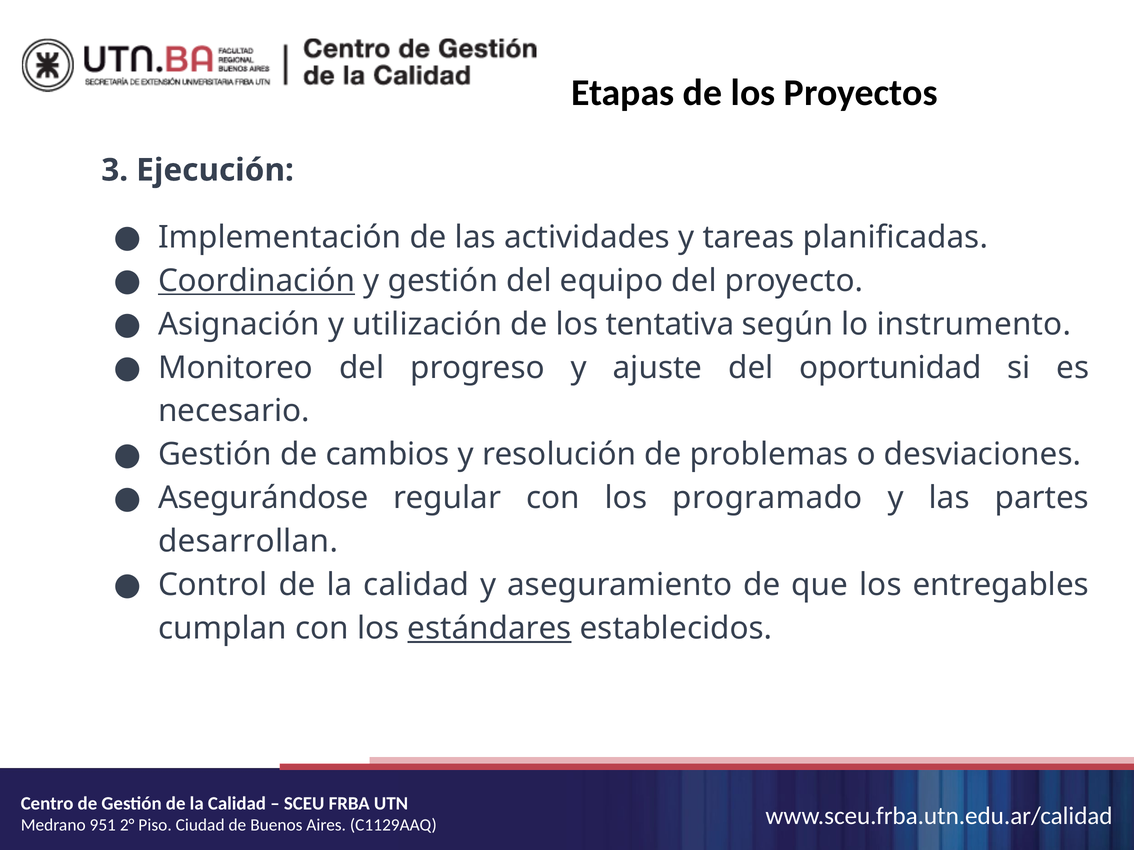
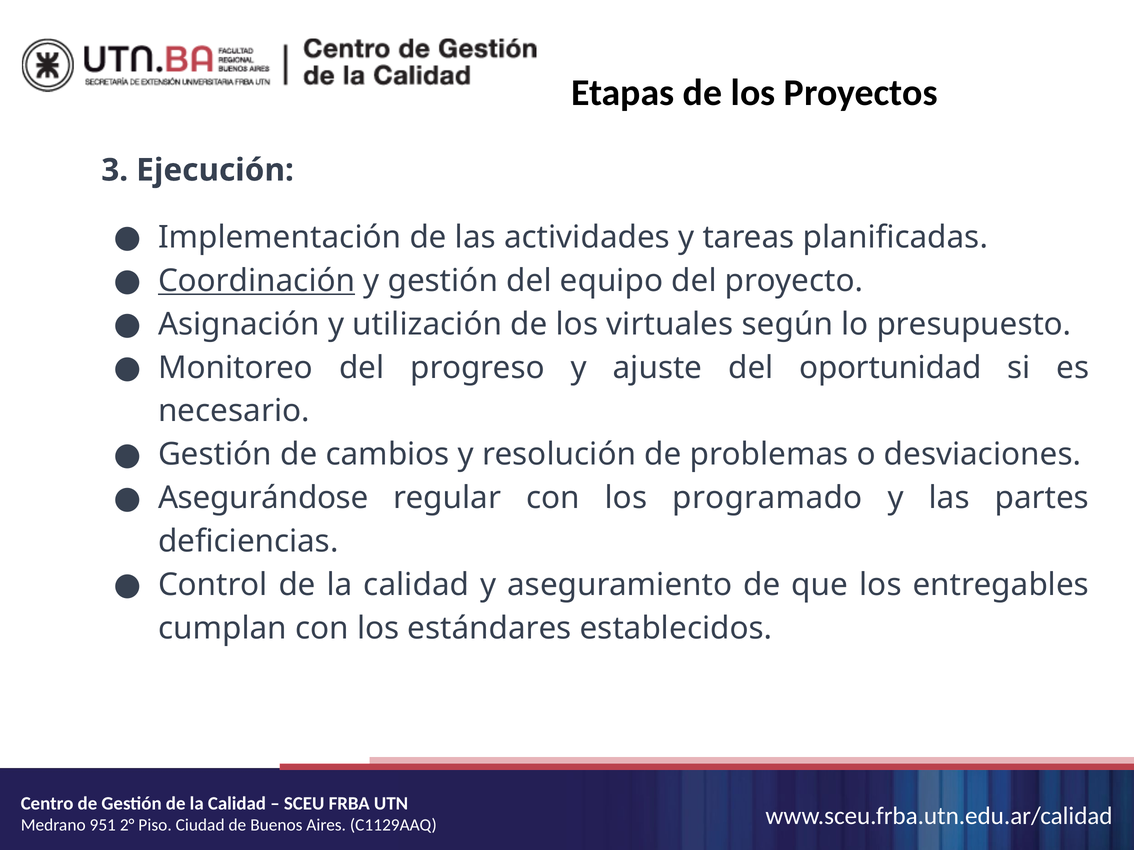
tentativa: tentativa -> virtuales
instrumento: instrumento -> presupuesto
desarrollan: desarrollan -> deficiencias
estándares underline: present -> none
